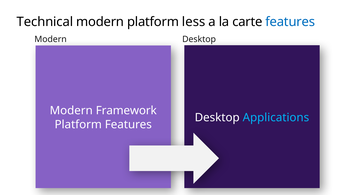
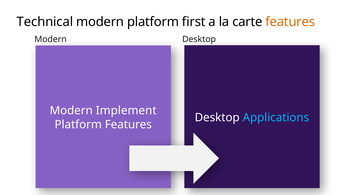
less: less -> first
features at (290, 22) colour: blue -> orange
Framework: Framework -> Implement
